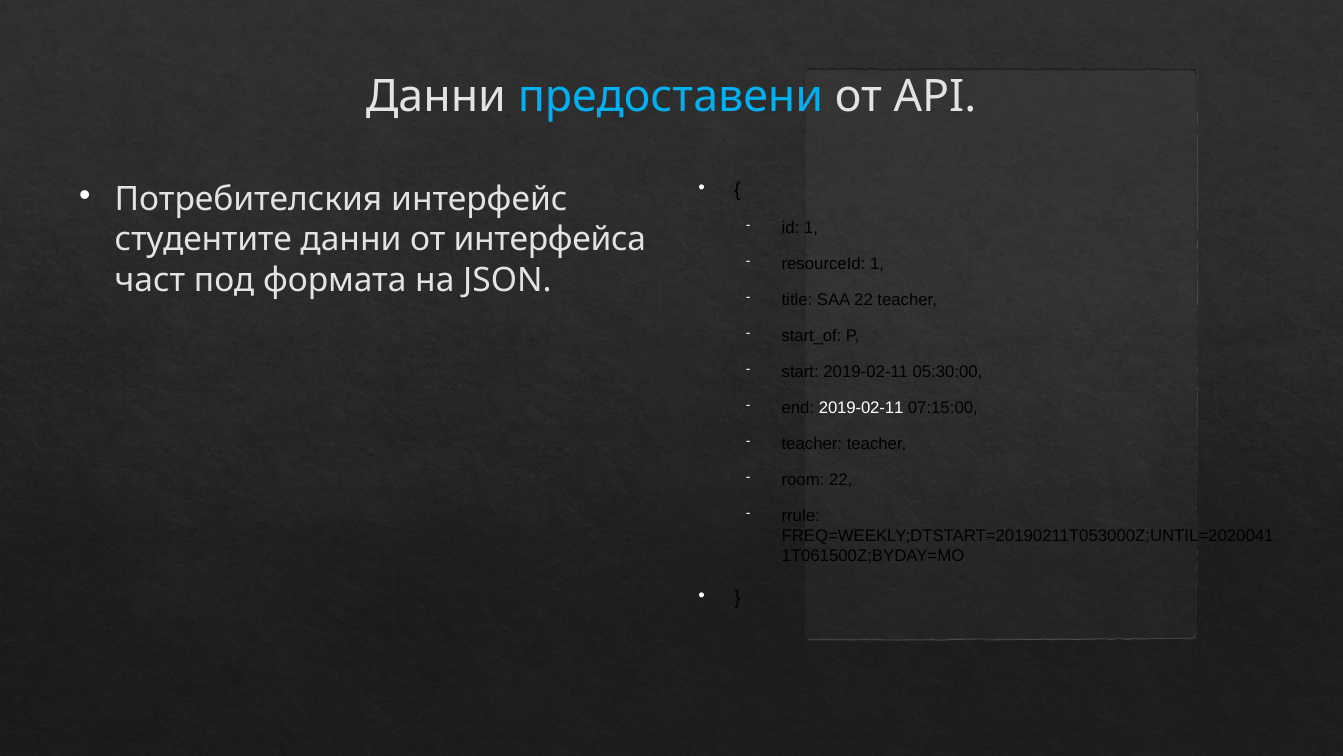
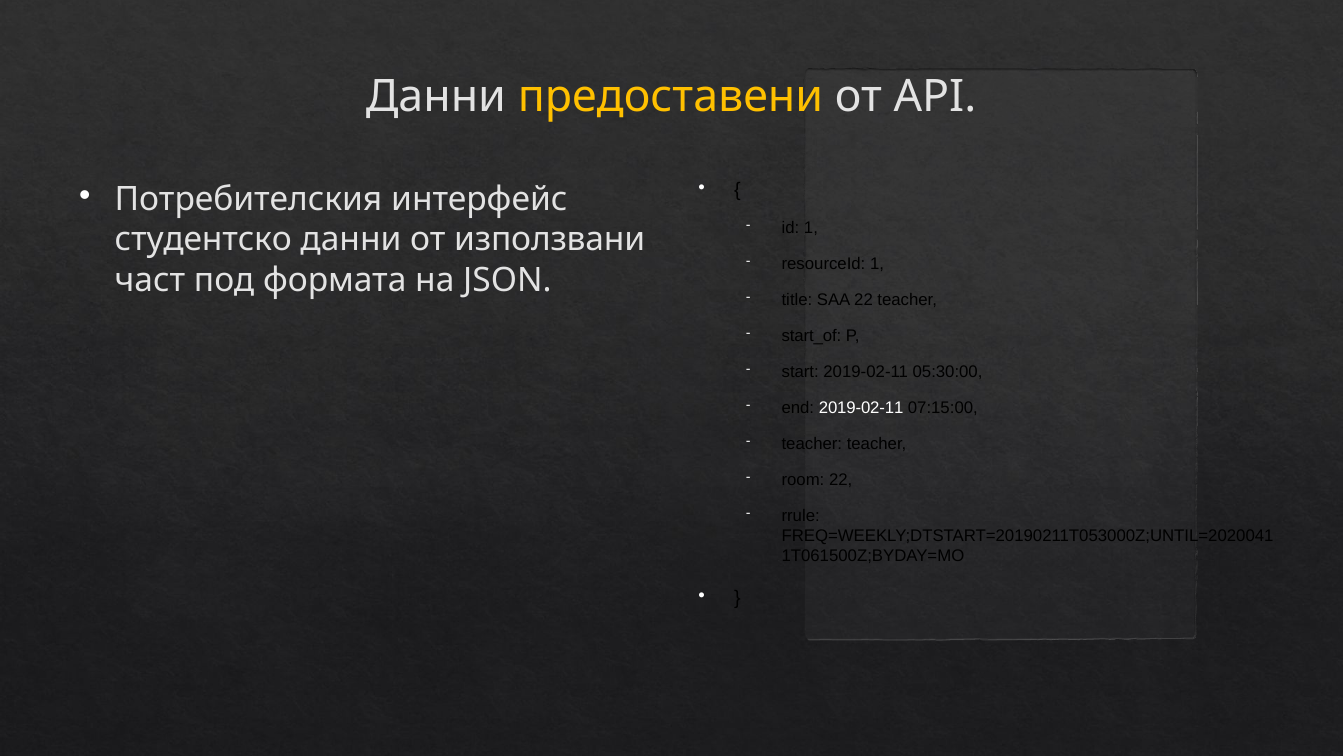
предоставени colour: light blue -> yellow
студентите: студентите -> студентско
интерфейса: интерфейса -> използвани
